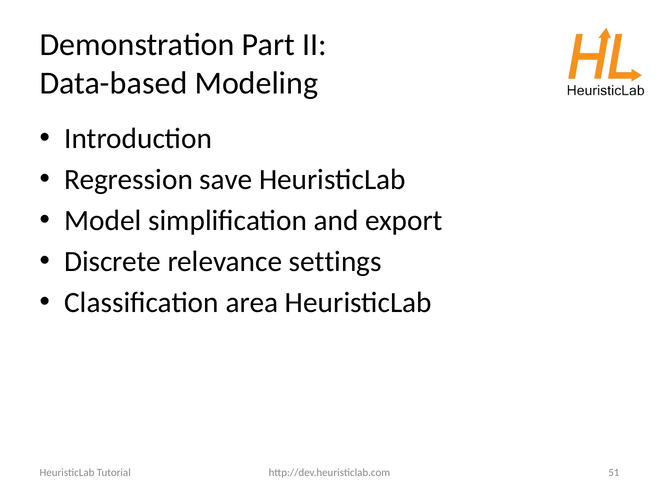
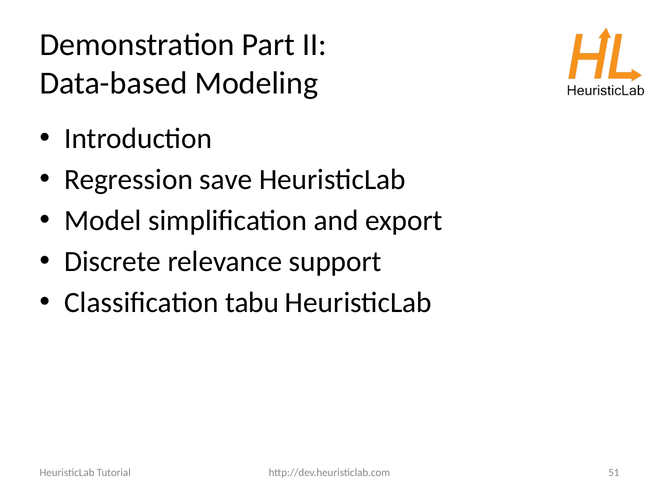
settings: settings -> support
area: area -> tabu
